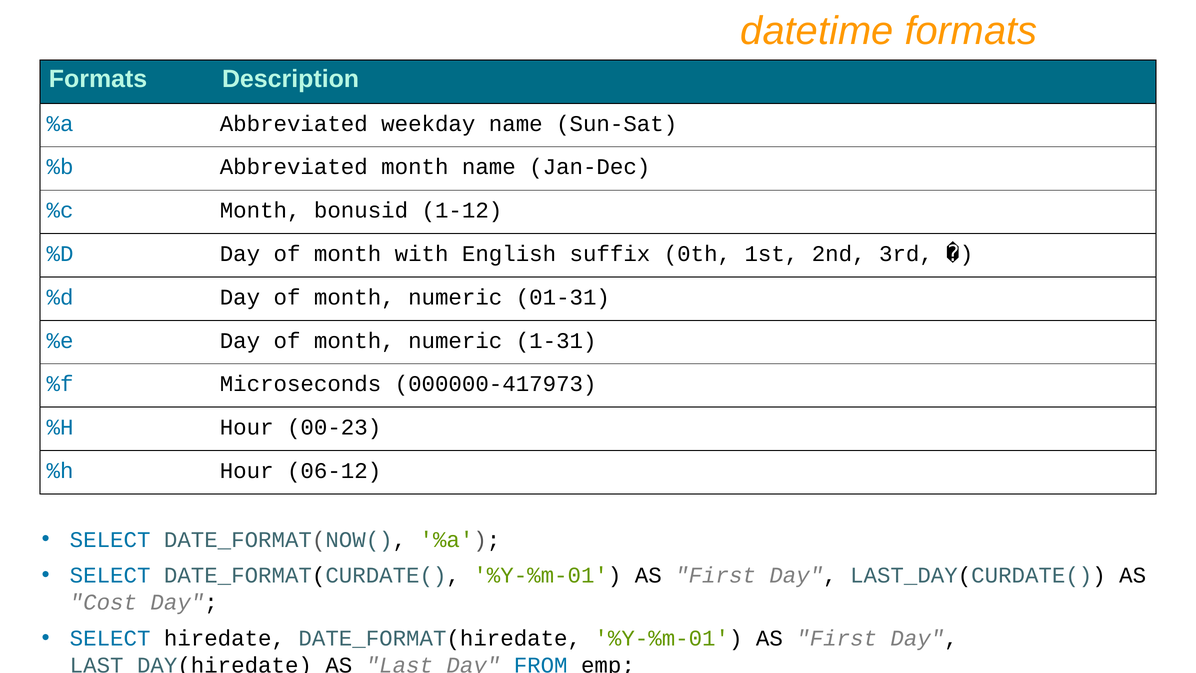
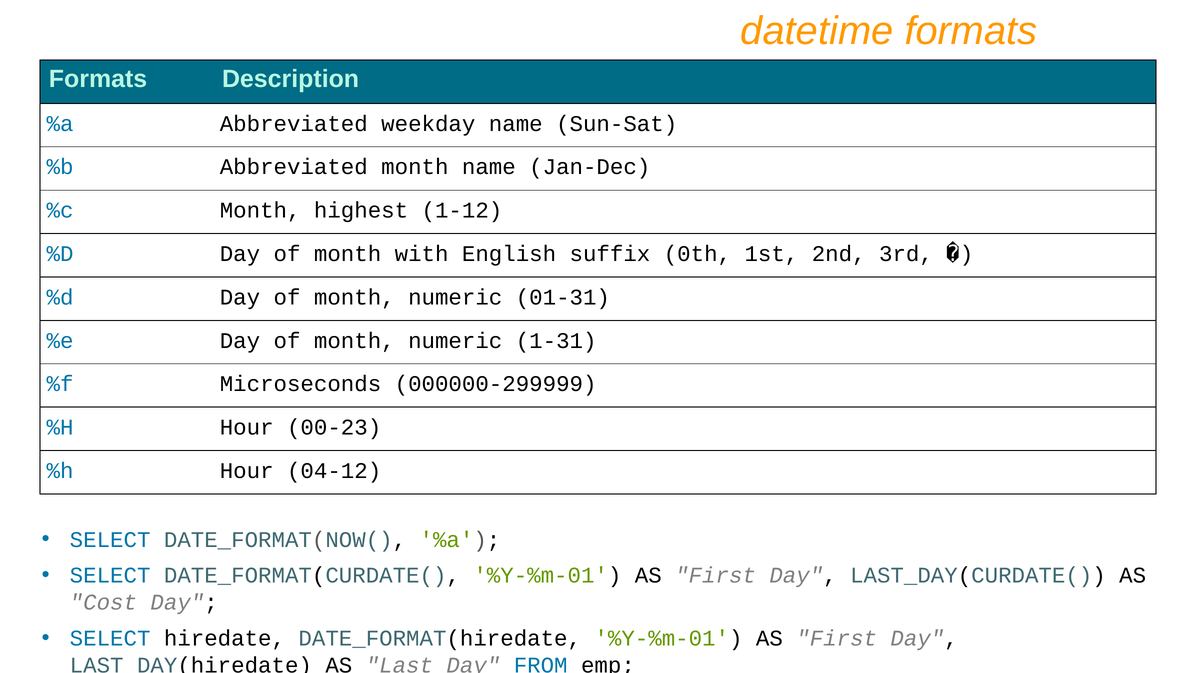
bonusid: bonusid -> highest
000000-417973: 000000-417973 -> 000000-299999
06-12: 06-12 -> 04-12
